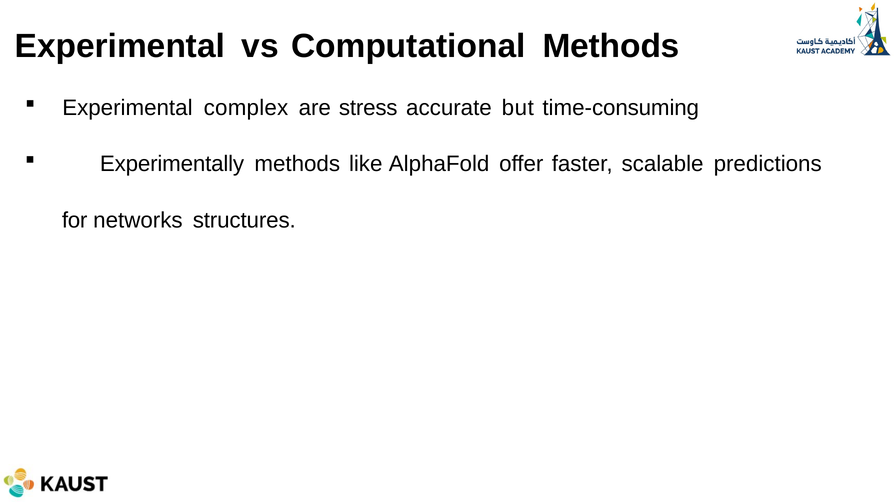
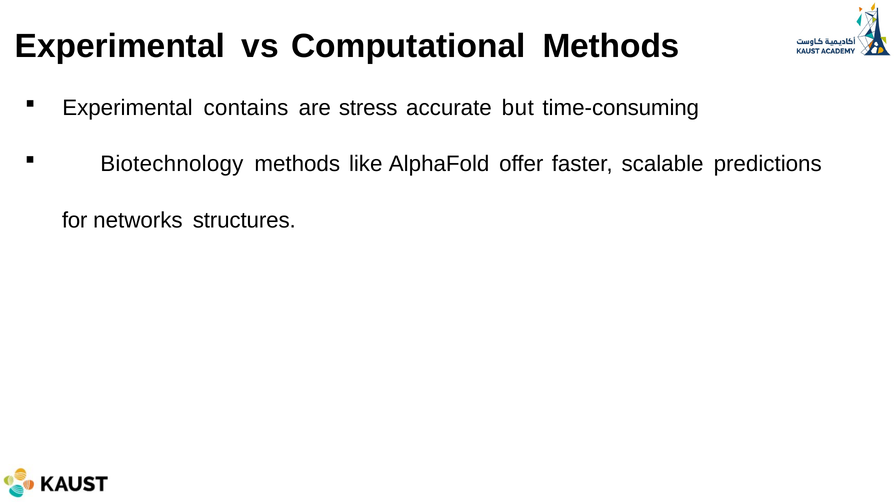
complex: complex -> contains
Experimentally: Experimentally -> Biotechnology
